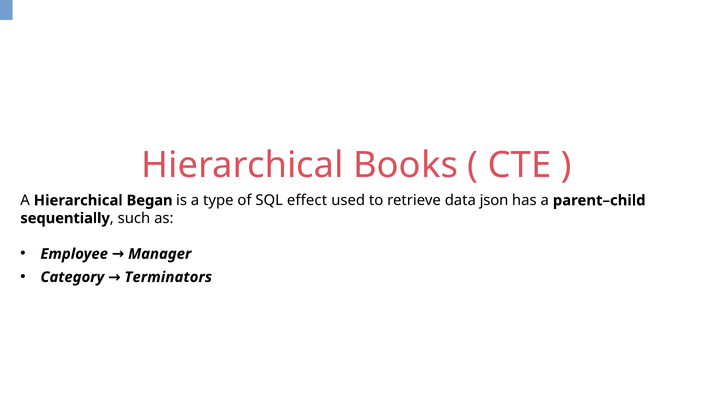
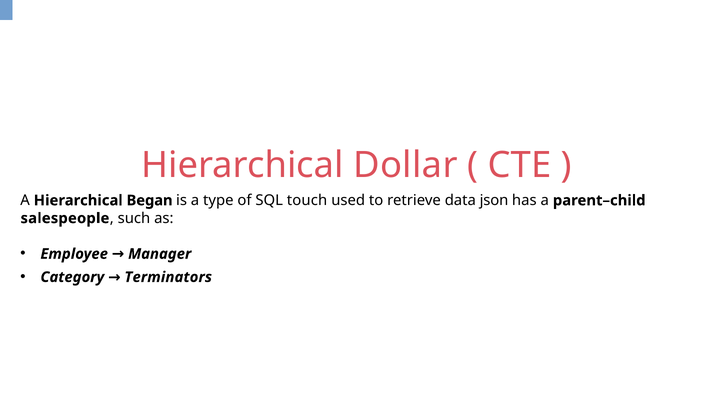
Books: Books -> Dollar
effect: effect -> touch
sequentially: sequentially -> salespeople
